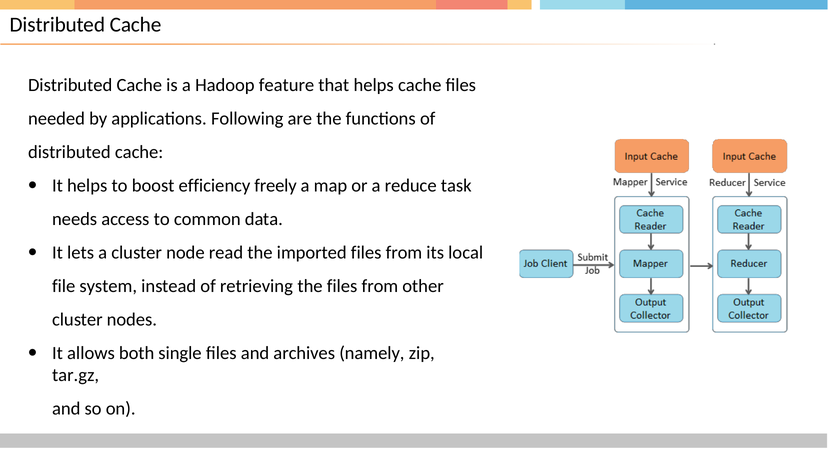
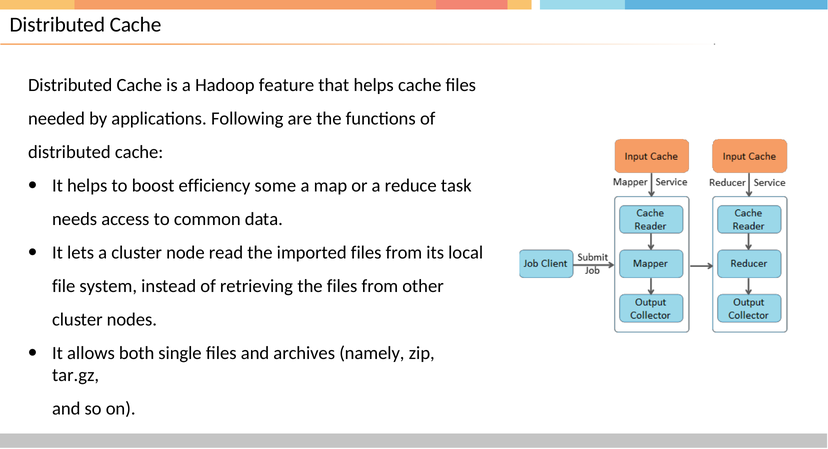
freely: freely -> some
